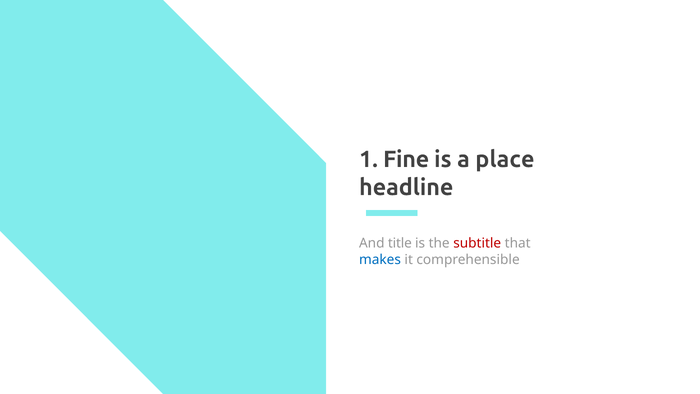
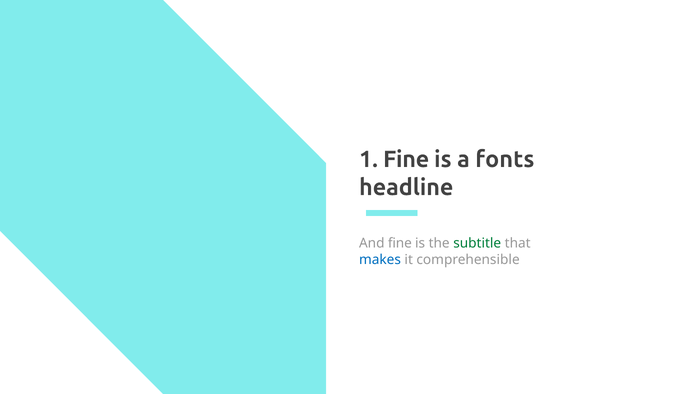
place: place -> fonts
And title: title -> fine
subtitle colour: red -> green
